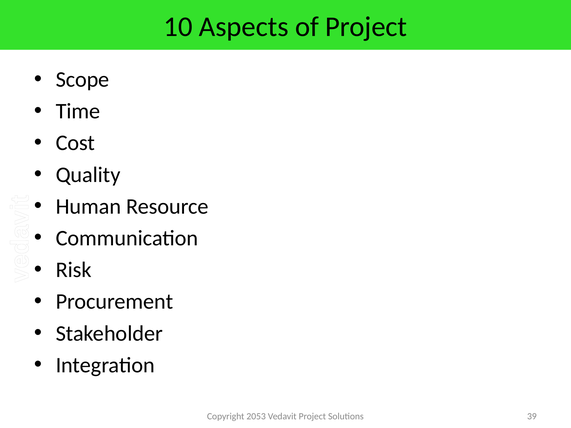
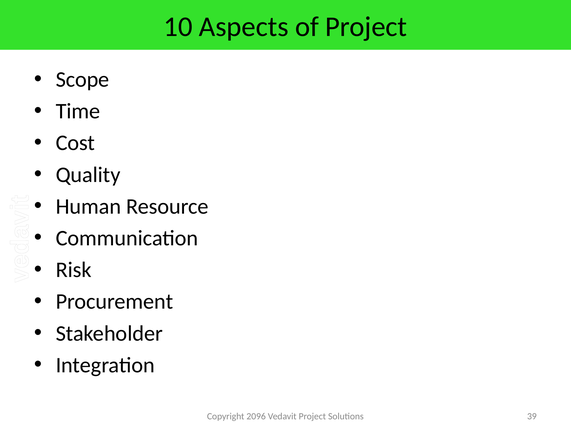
2053: 2053 -> 2096
